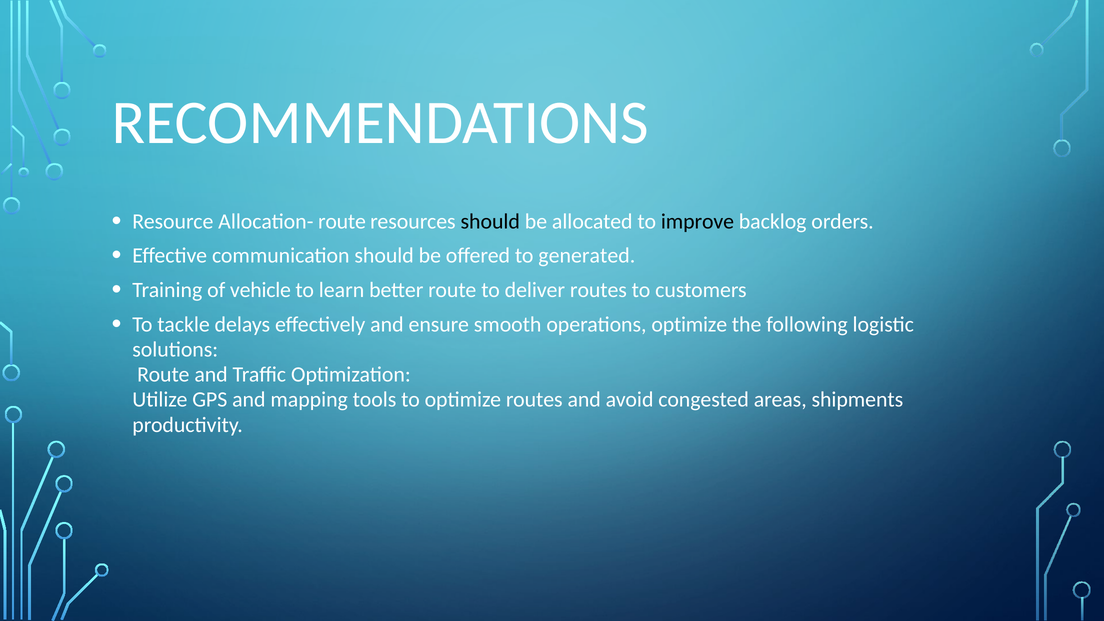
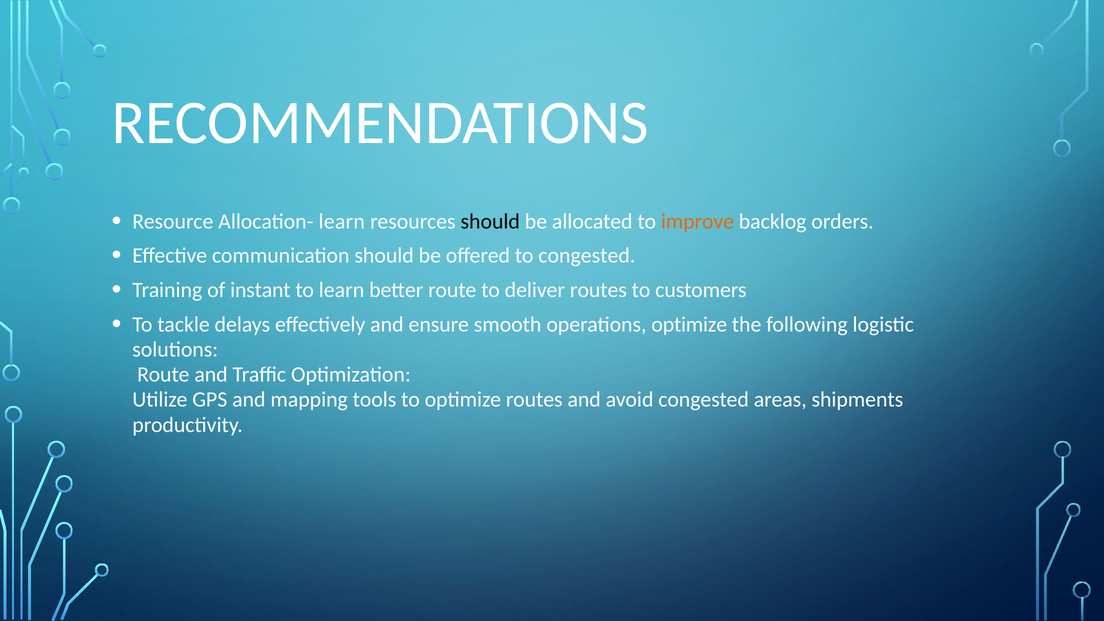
Allocation- route: route -> learn
improve colour: black -> orange
to generated: generated -> congested
vehicle: vehicle -> instant
